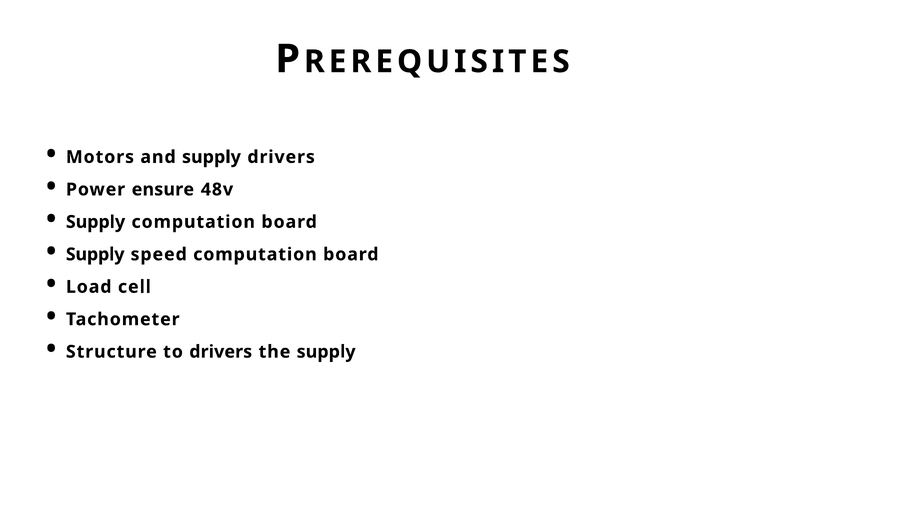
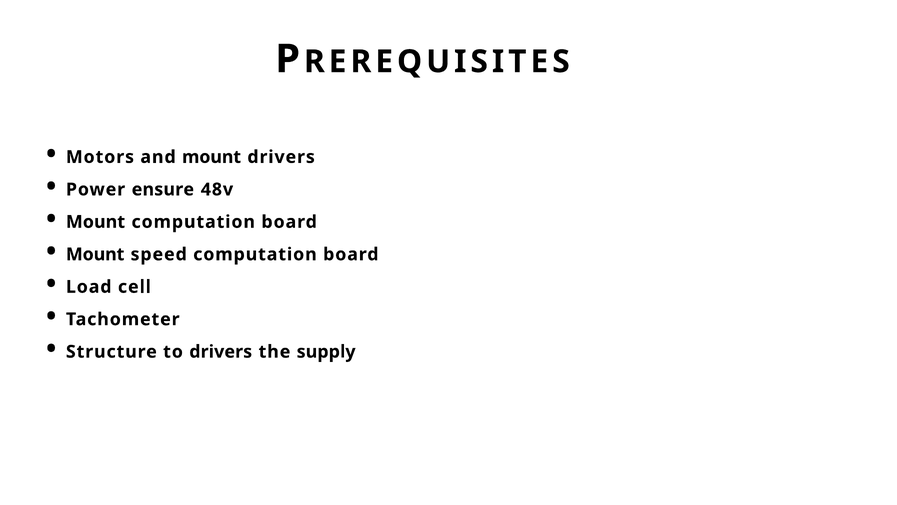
and supply: supply -> mount
Supply at (96, 222): Supply -> Mount
Supply at (95, 254): Supply -> Mount
